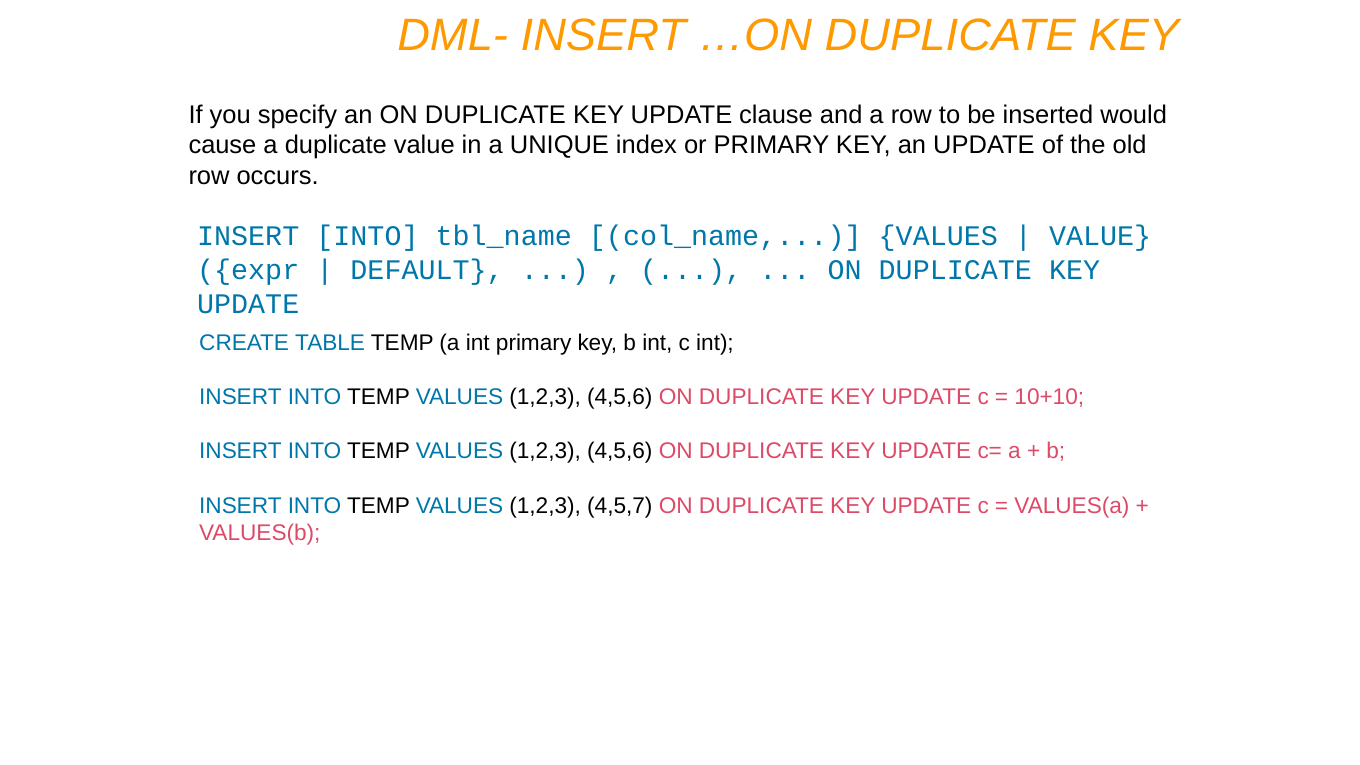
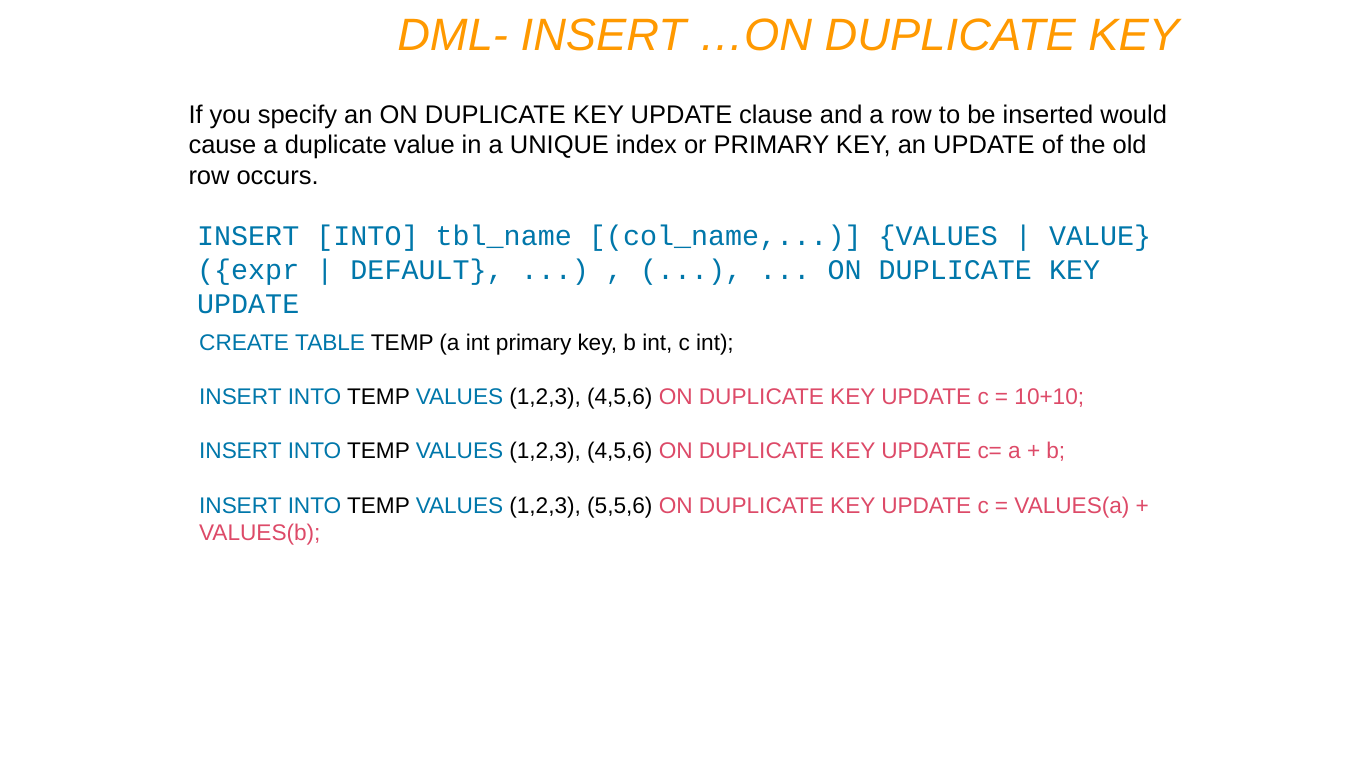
4,5,7: 4,5,7 -> 5,5,6
